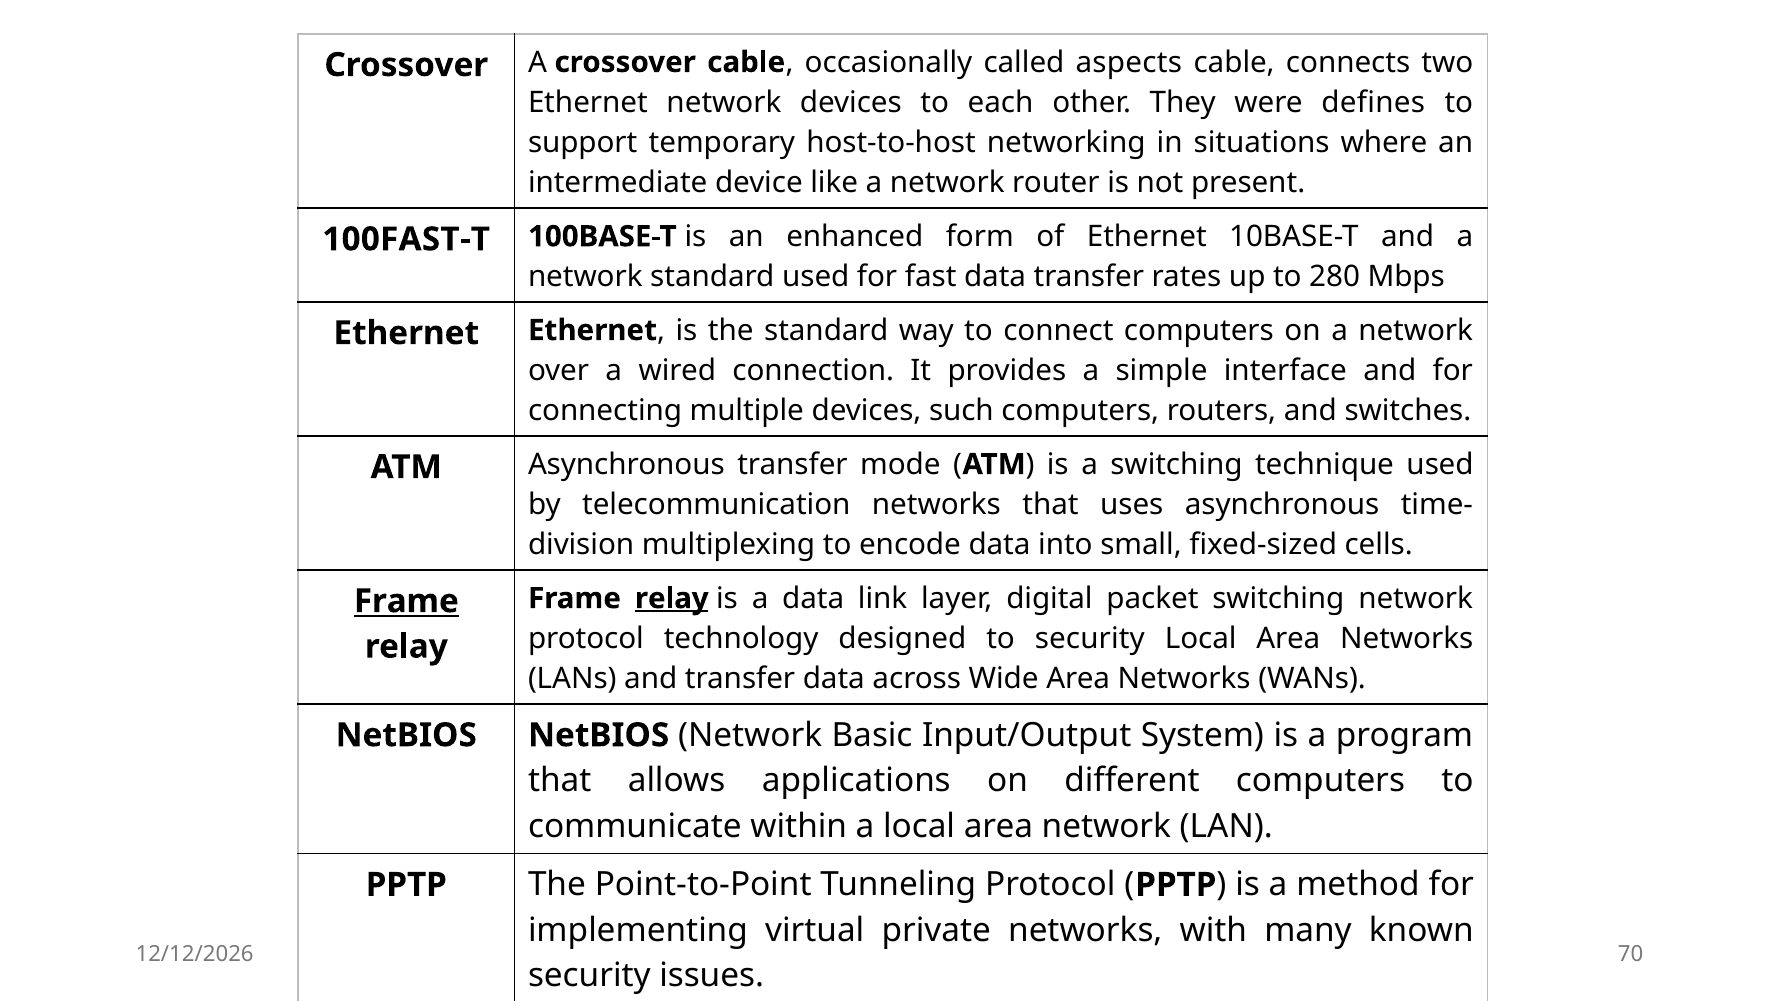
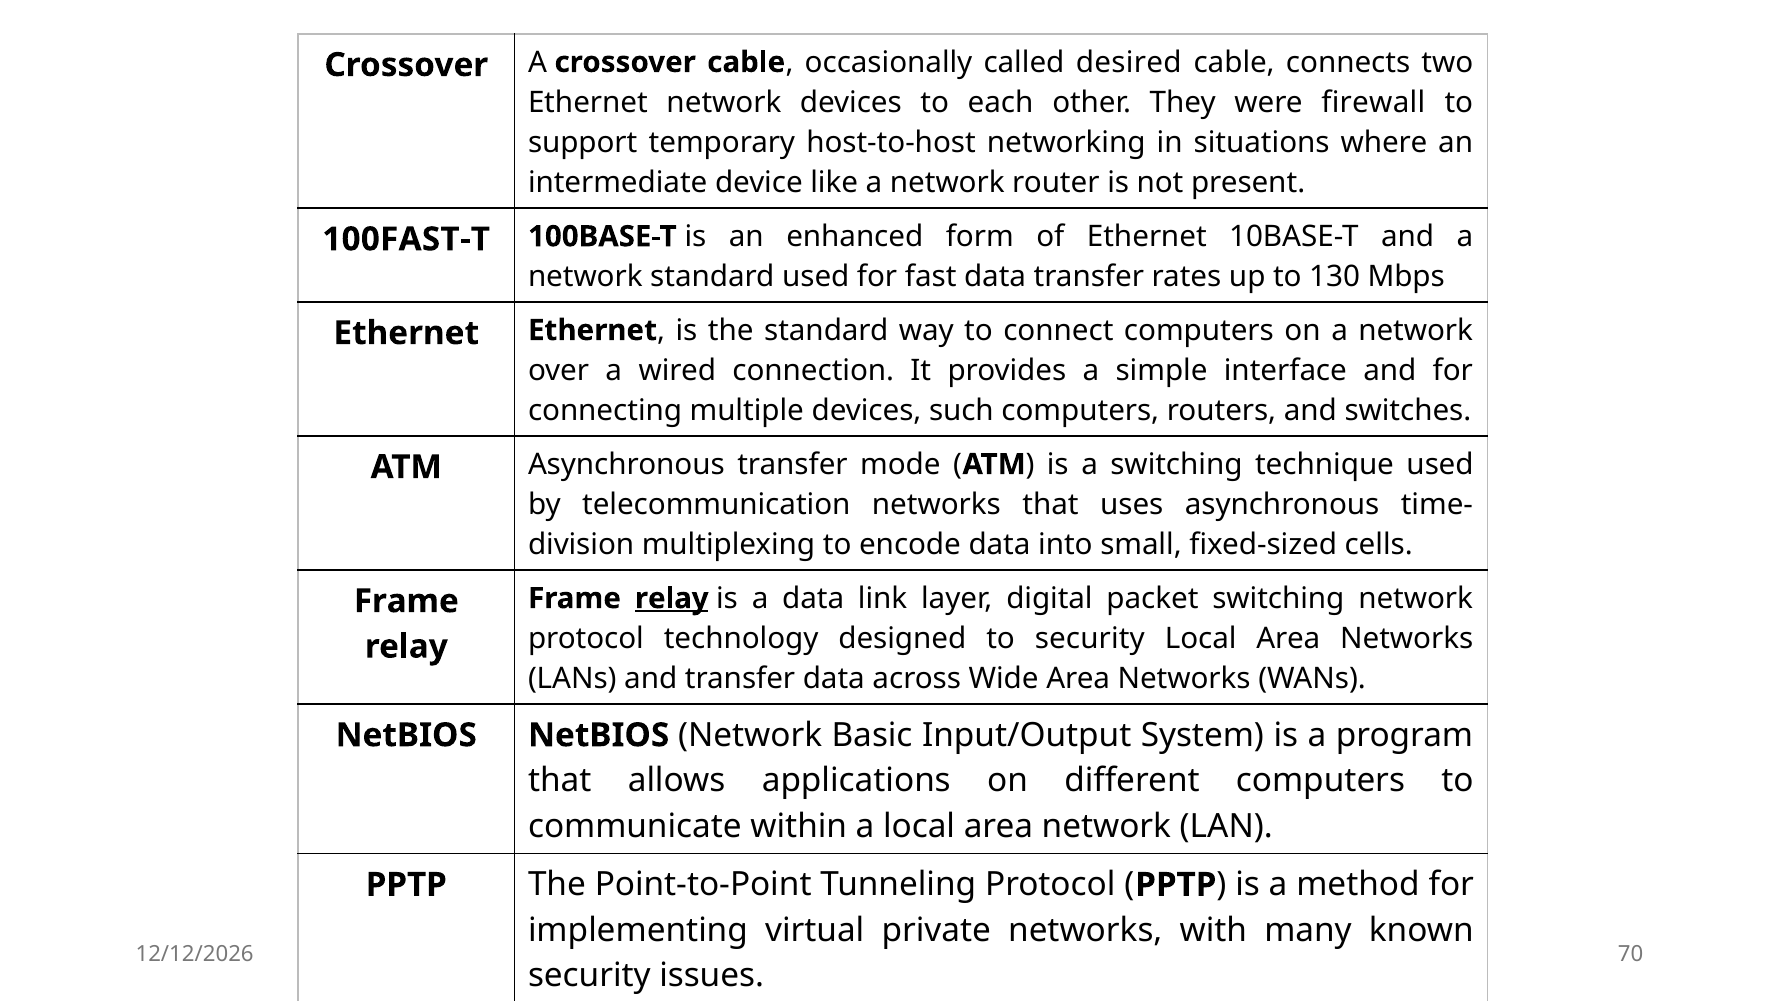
aspects: aspects -> desired
defines: defines -> firewall
280: 280 -> 130
Frame at (406, 601) underline: present -> none
